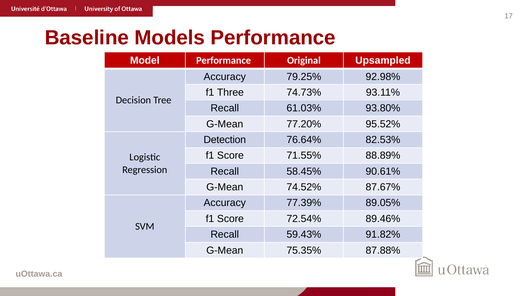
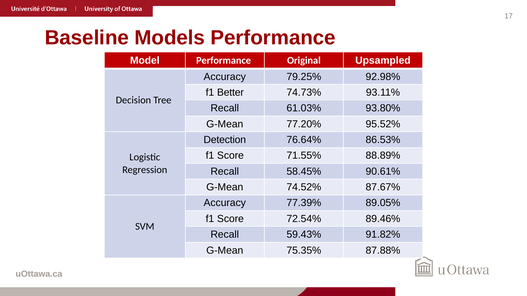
Three: Three -> Better
82.53%: 82.53% -> 86.53%
